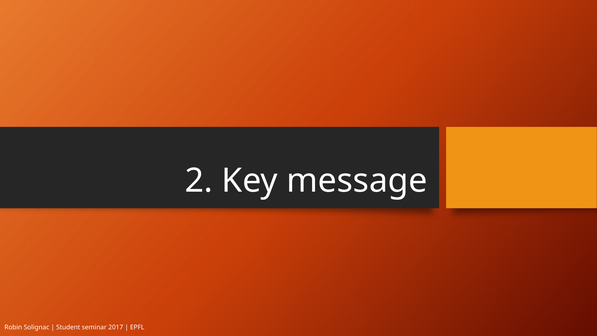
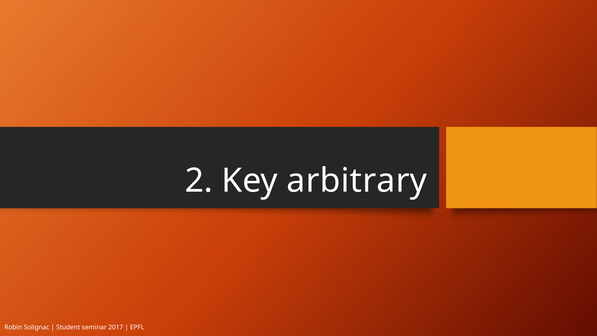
message: message -> arbitrary
